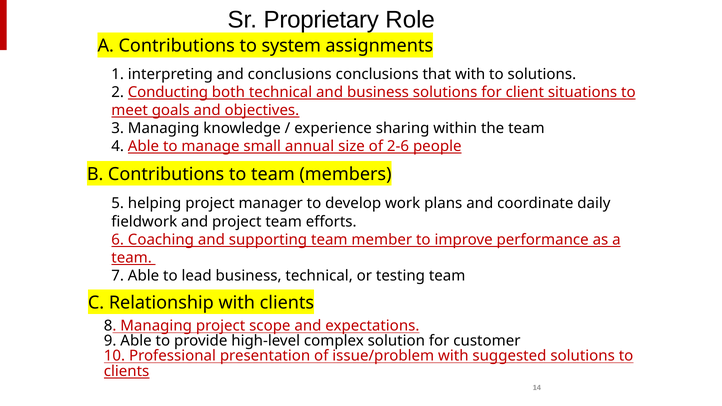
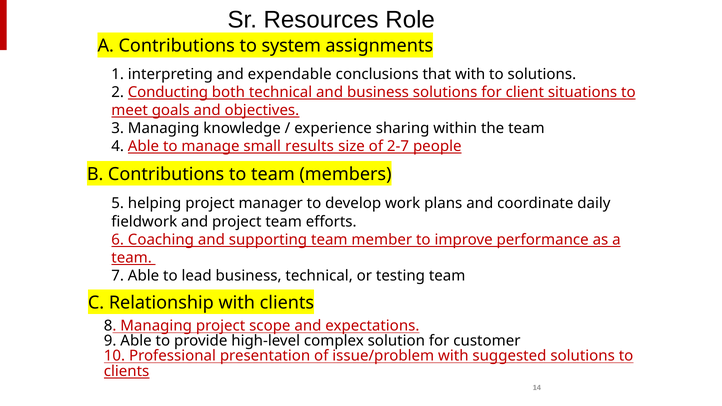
Proprietary: Proprietary -> Resources
and conclusions: conclusions -> expendable
annual: annual -> results
2-6: 2-6 -> 2-7
